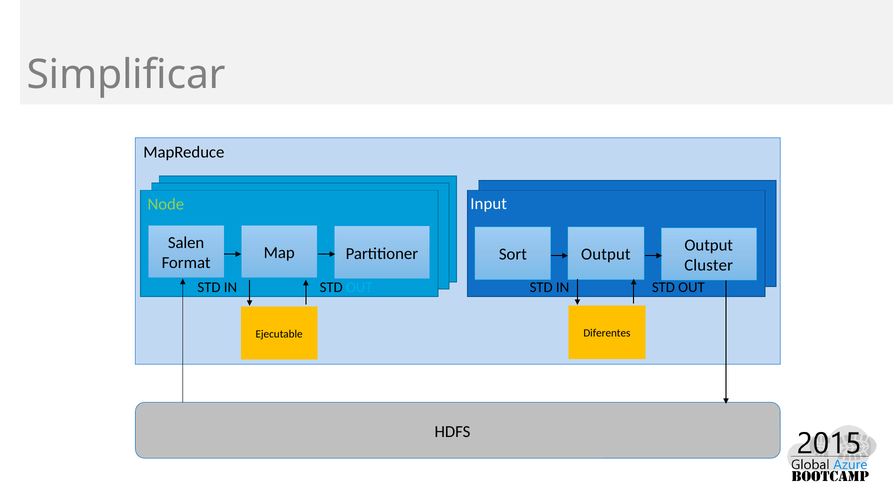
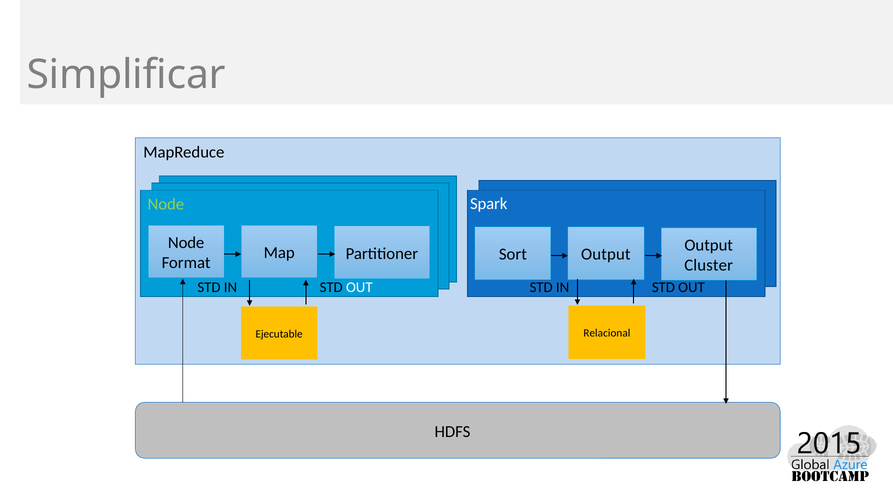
Input: Input -> Spark
Salen at (186, 243): Salen -> Node
OUT at (359, 288) colour: light blue -> white
Diferentes: Diferentes -> Relacional
